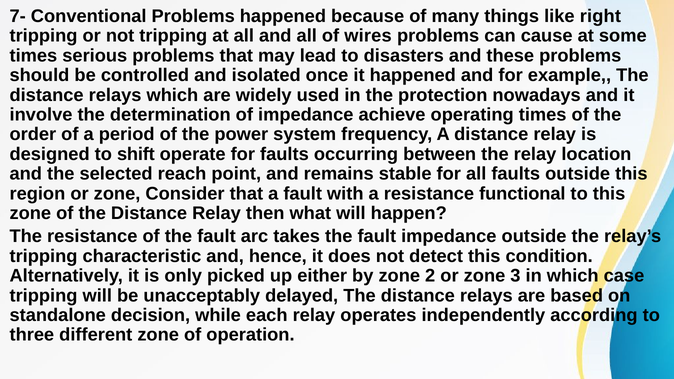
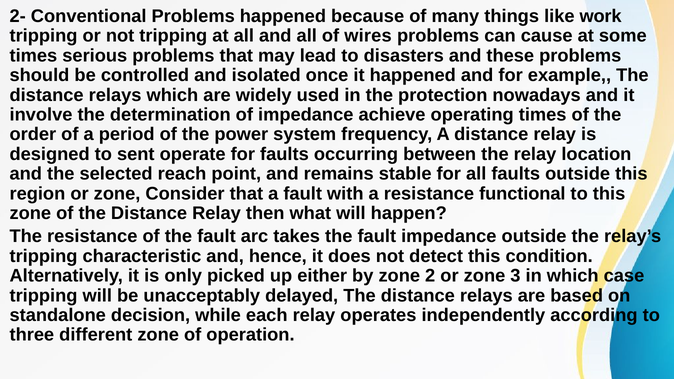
7-: 7- -> 2-
right: right -> work
shift: shift -> sent
